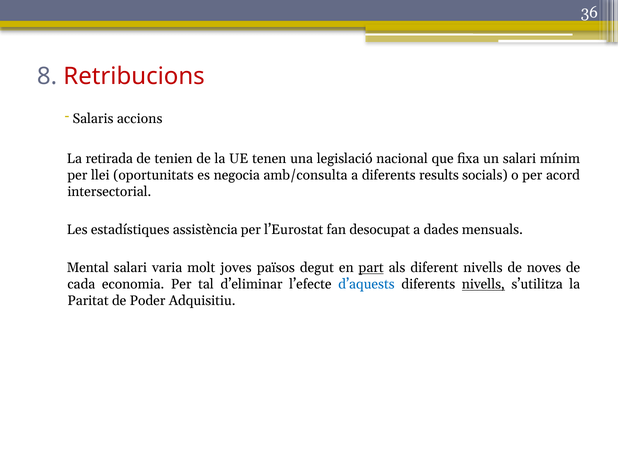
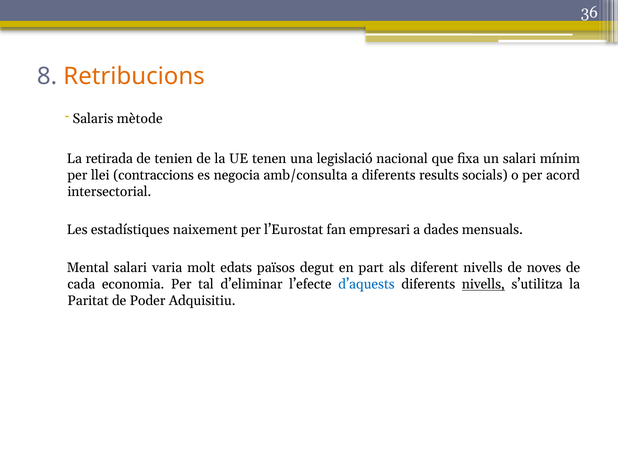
Retribucions colour: red -> orange
accions: accions -> mètode
oportunitats: oportunitats -> contraccions
assistència: assistència -> naixement
desocupat: desocupat -> empresari
joves: joves -> edats
part underline: present -> none
